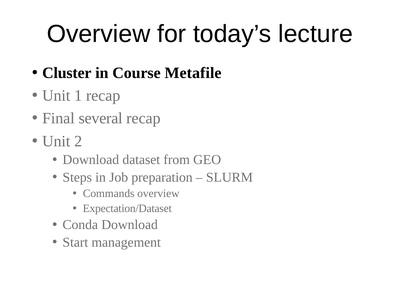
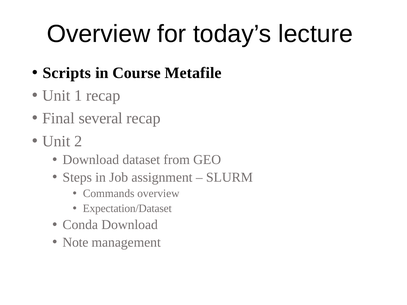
Cluster: Cluster -> Scripts
preparation: preparation -> assignment
Start: Start -> Note
